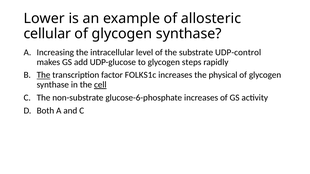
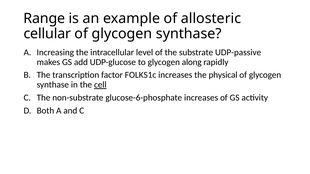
Lower: Lower -> Range
UDP-control: UDP-control -> UDP-passive
steps: steps -> along
The at (44, 75) underline: present -> none
